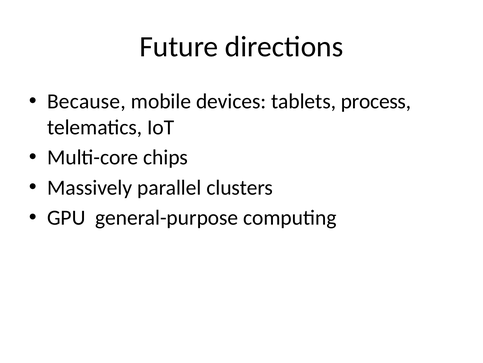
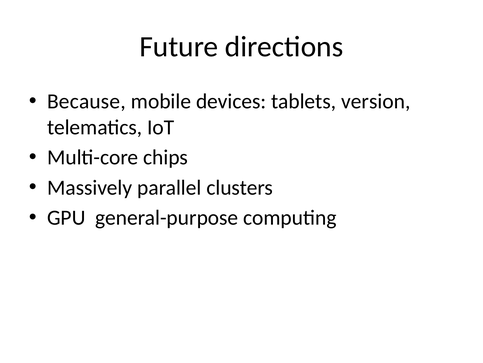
process: process -> version
